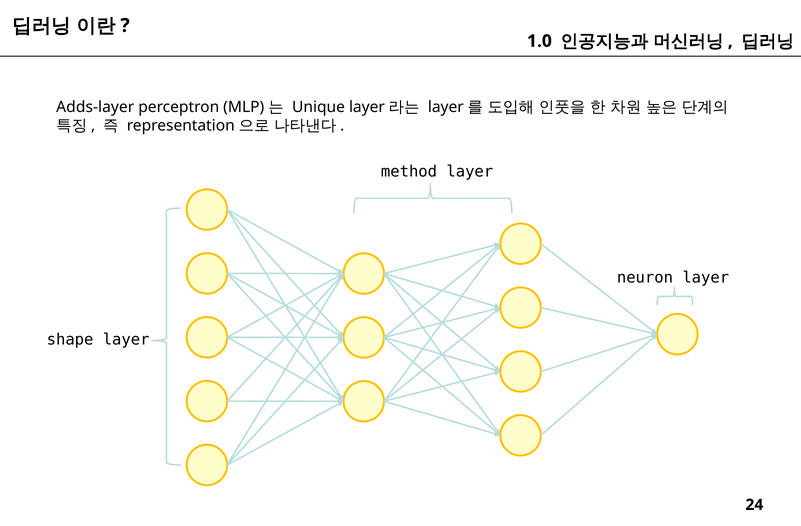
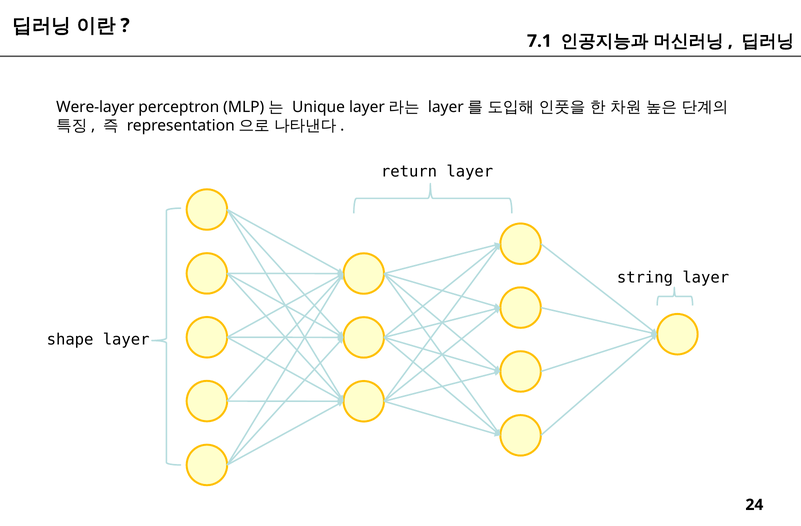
1.0: 1.0 -> 7.1
Adds-layer: Adds-layer -> Were-layer
method: method -> return
neuron: neuron -> string
